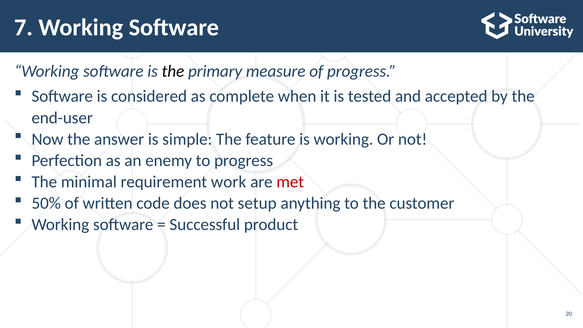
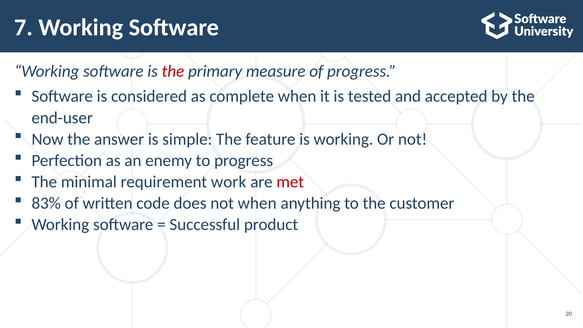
the at (173, 71) colour: black -> red
50%: 50% -> 83%
not setup: setup -> when
